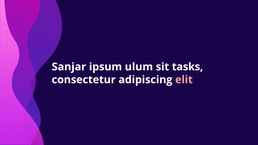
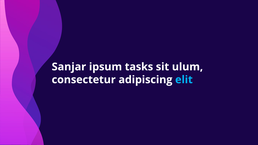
ulum: ulum -> tasks
tasks: tasks -> ulum
elit colour: pink -> light blue
